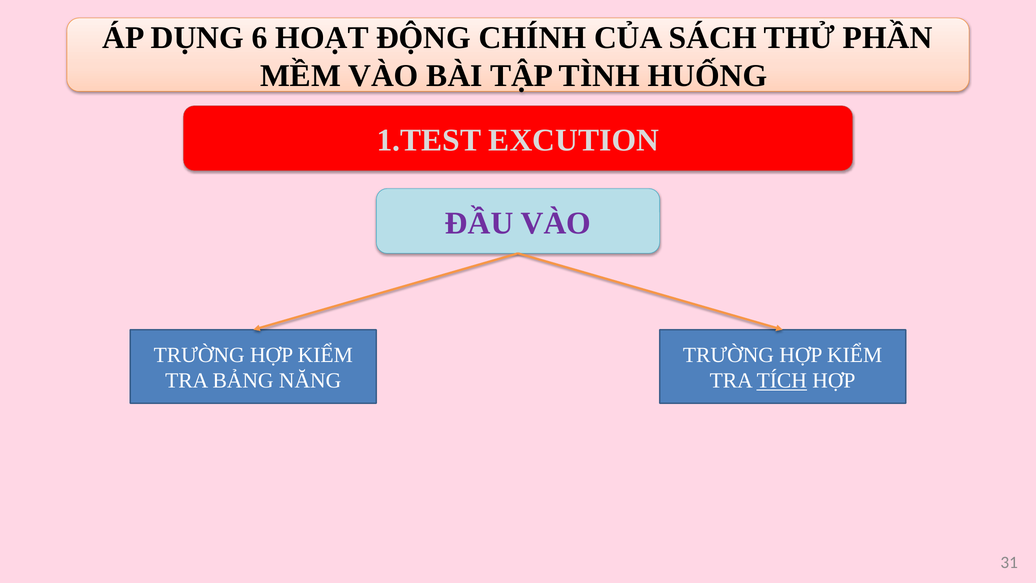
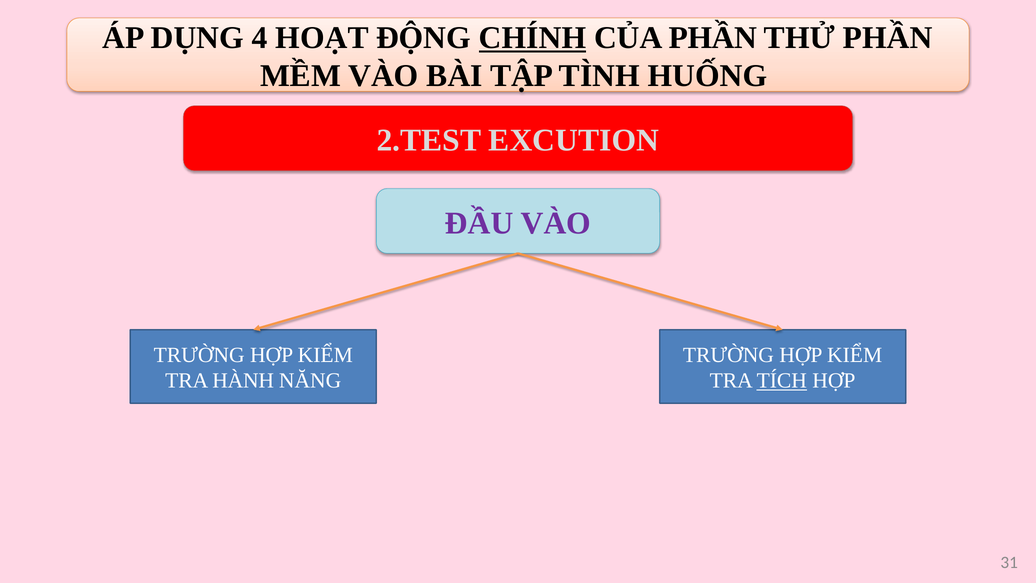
6: 6 -> 4
CHÍNH underline: none -> present
CỦA SÁCH: SÁCH -> PHẦN
1.TEST: 1.TEST -> 2.TEST
BẢNG: BẢNG -> HÀNH
